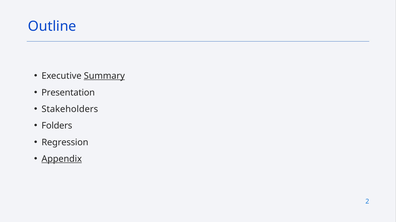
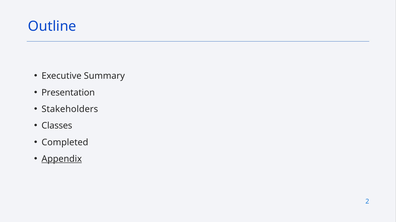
Summary underline: present -> none
Folders: Folders -> Classes
Regression: Regression -> Completed
